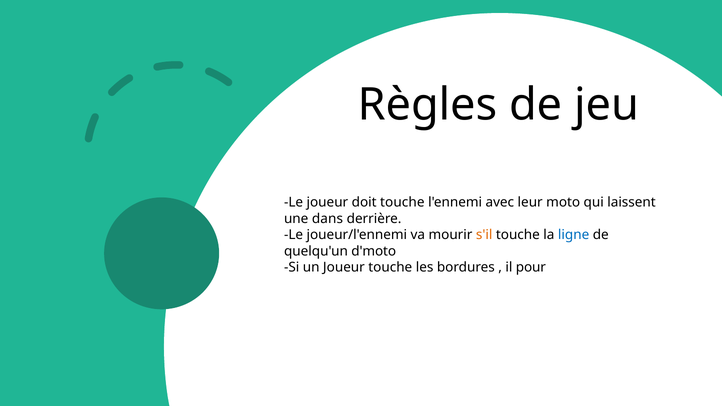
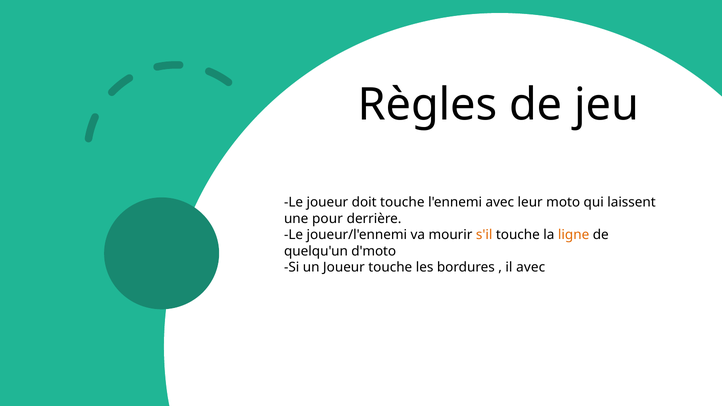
dans: dans -> pour
ligne colour: blue -> orange
il pour: pour -> avec
